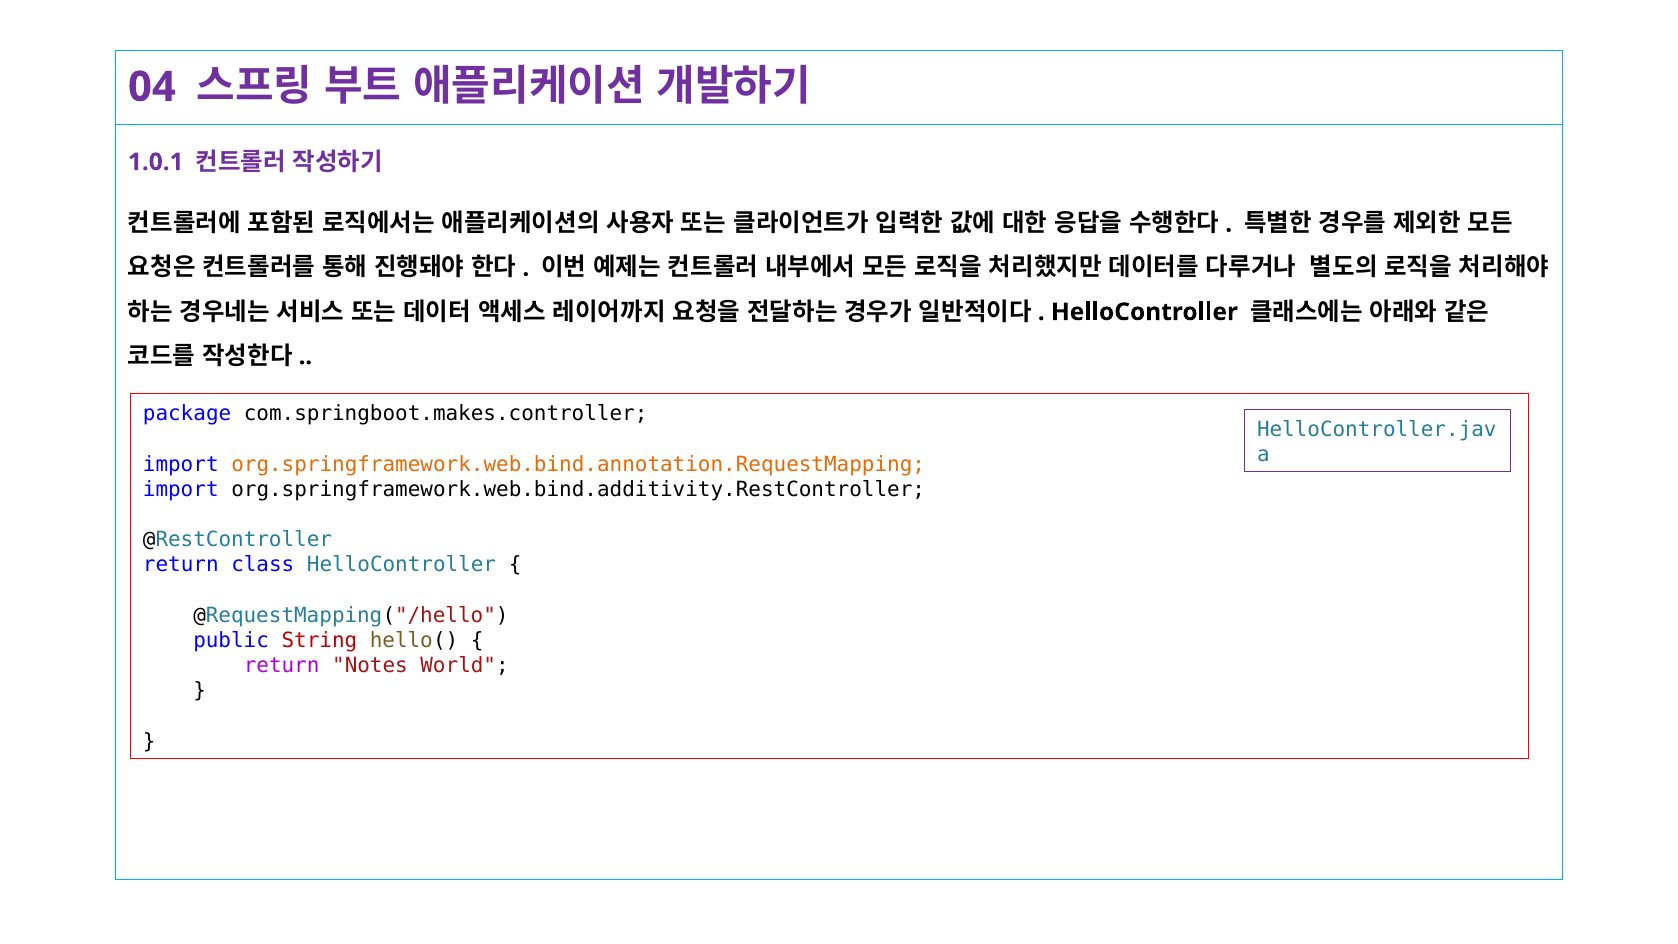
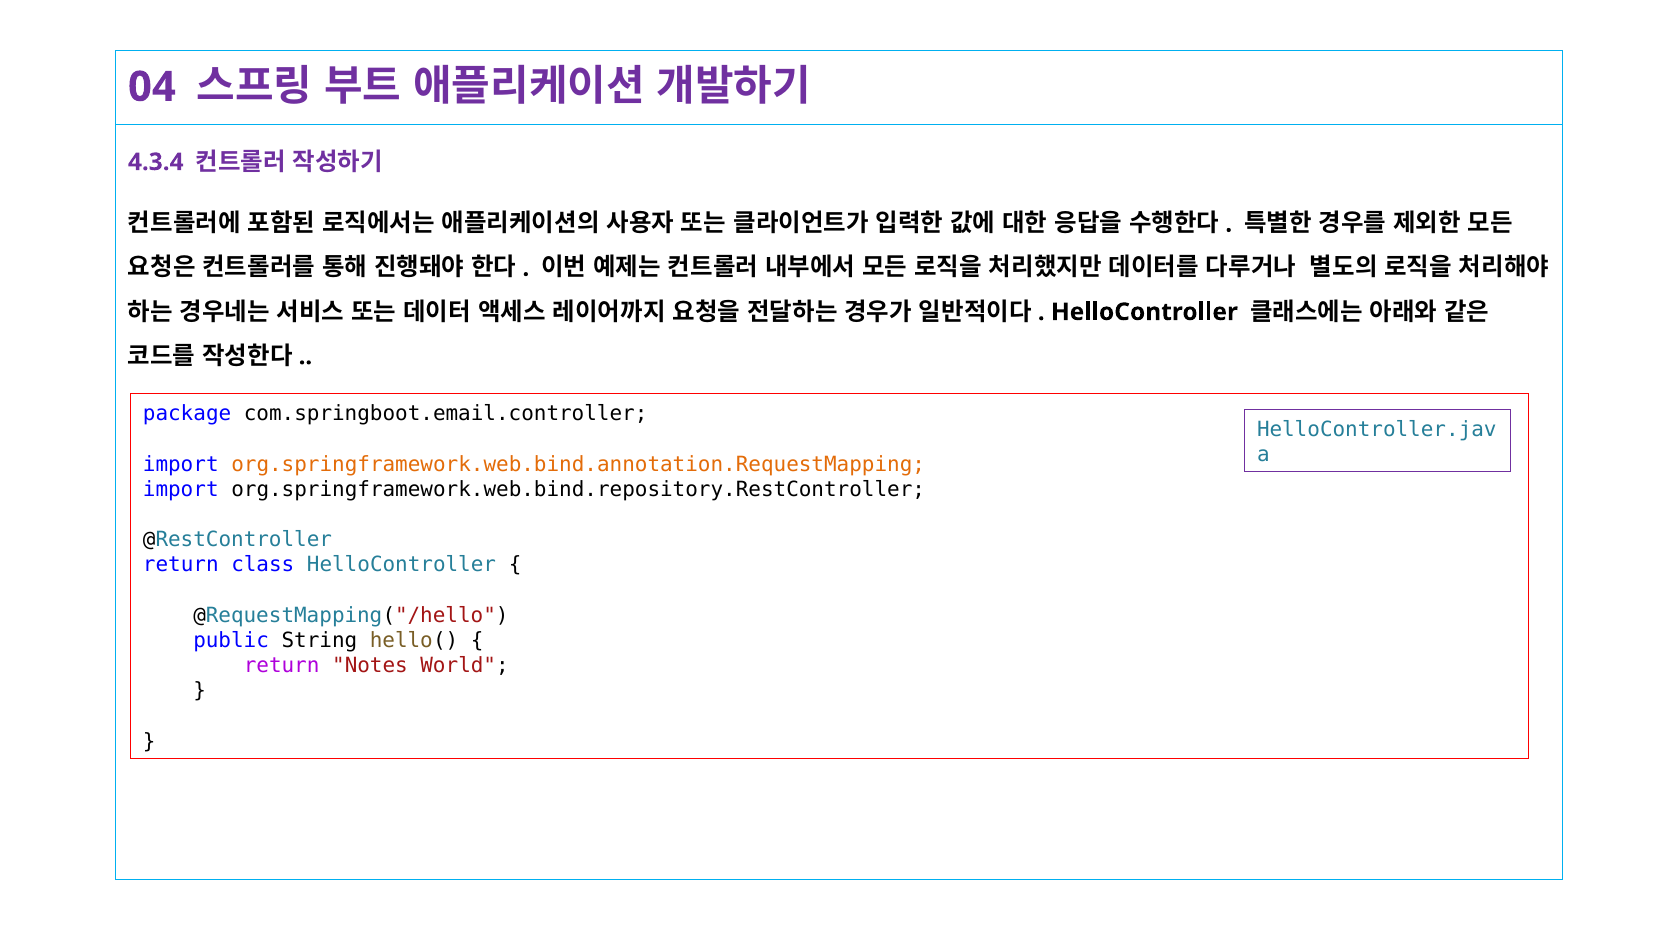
1.0.1: 1.0.1 -> 4.3.4
com.springboot.makes.controller: com.springboot.makes.controller -> com.springboot.email.controller
org.springframework.web.bind.additivity.RestController: org.springframework.web.bind.additivity.RestController -> org.springframework.web.bind.repository.RestController
String colour: red -> black
